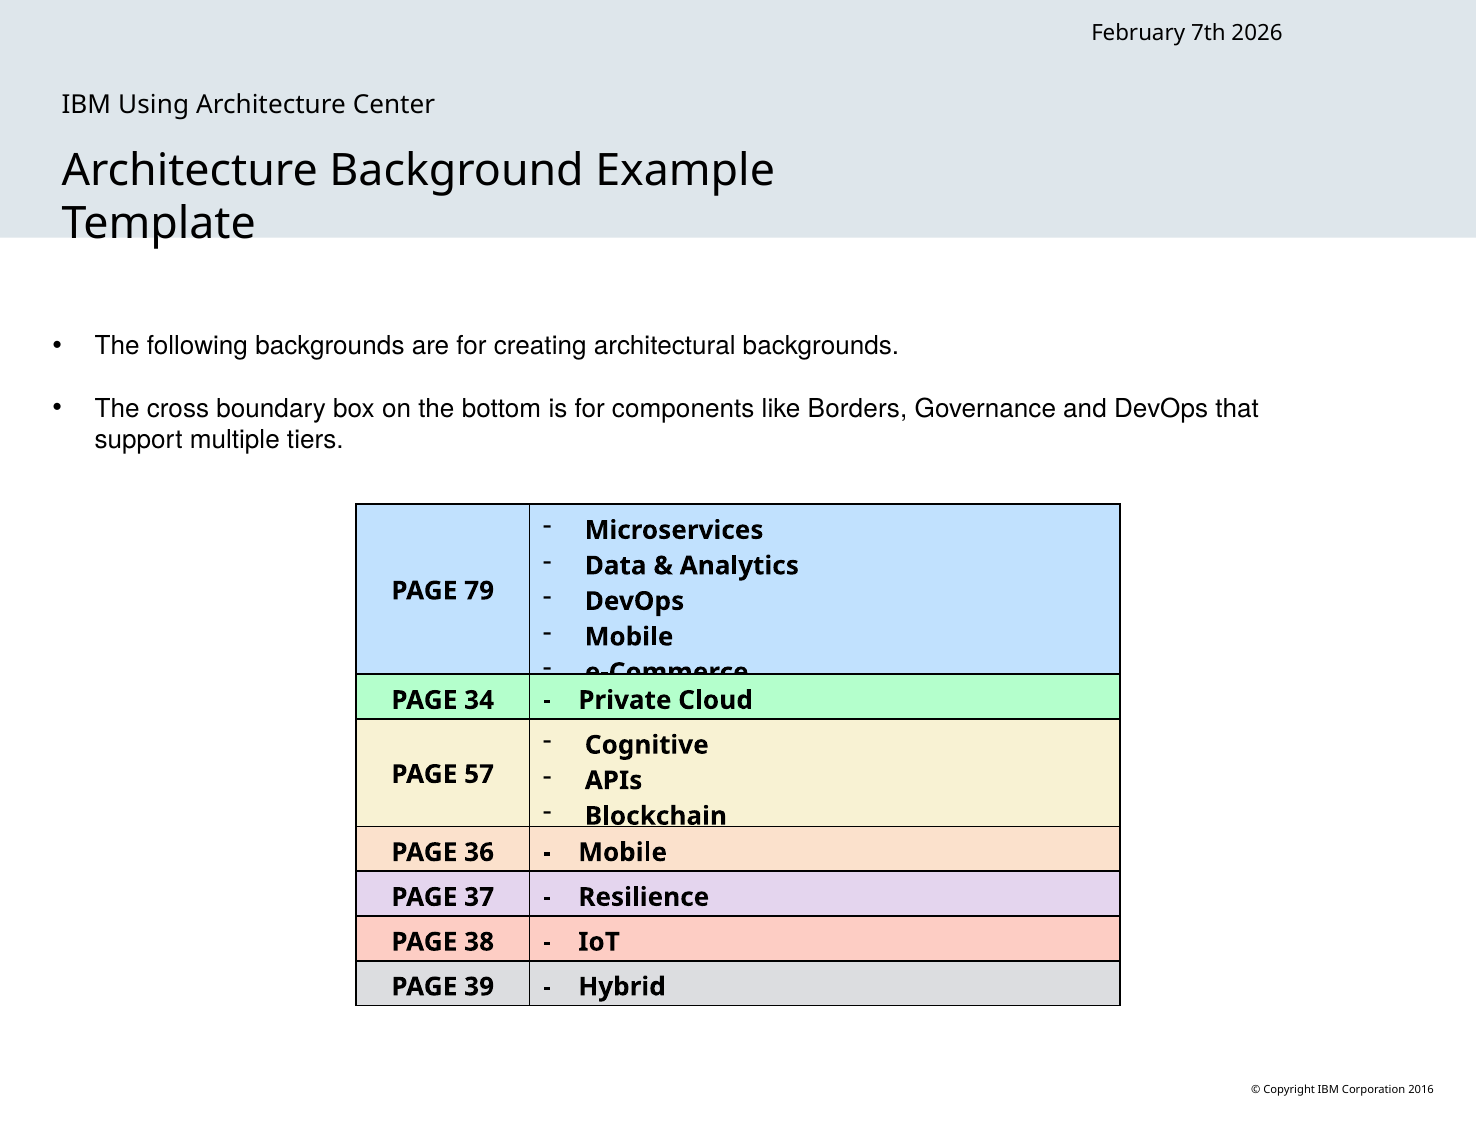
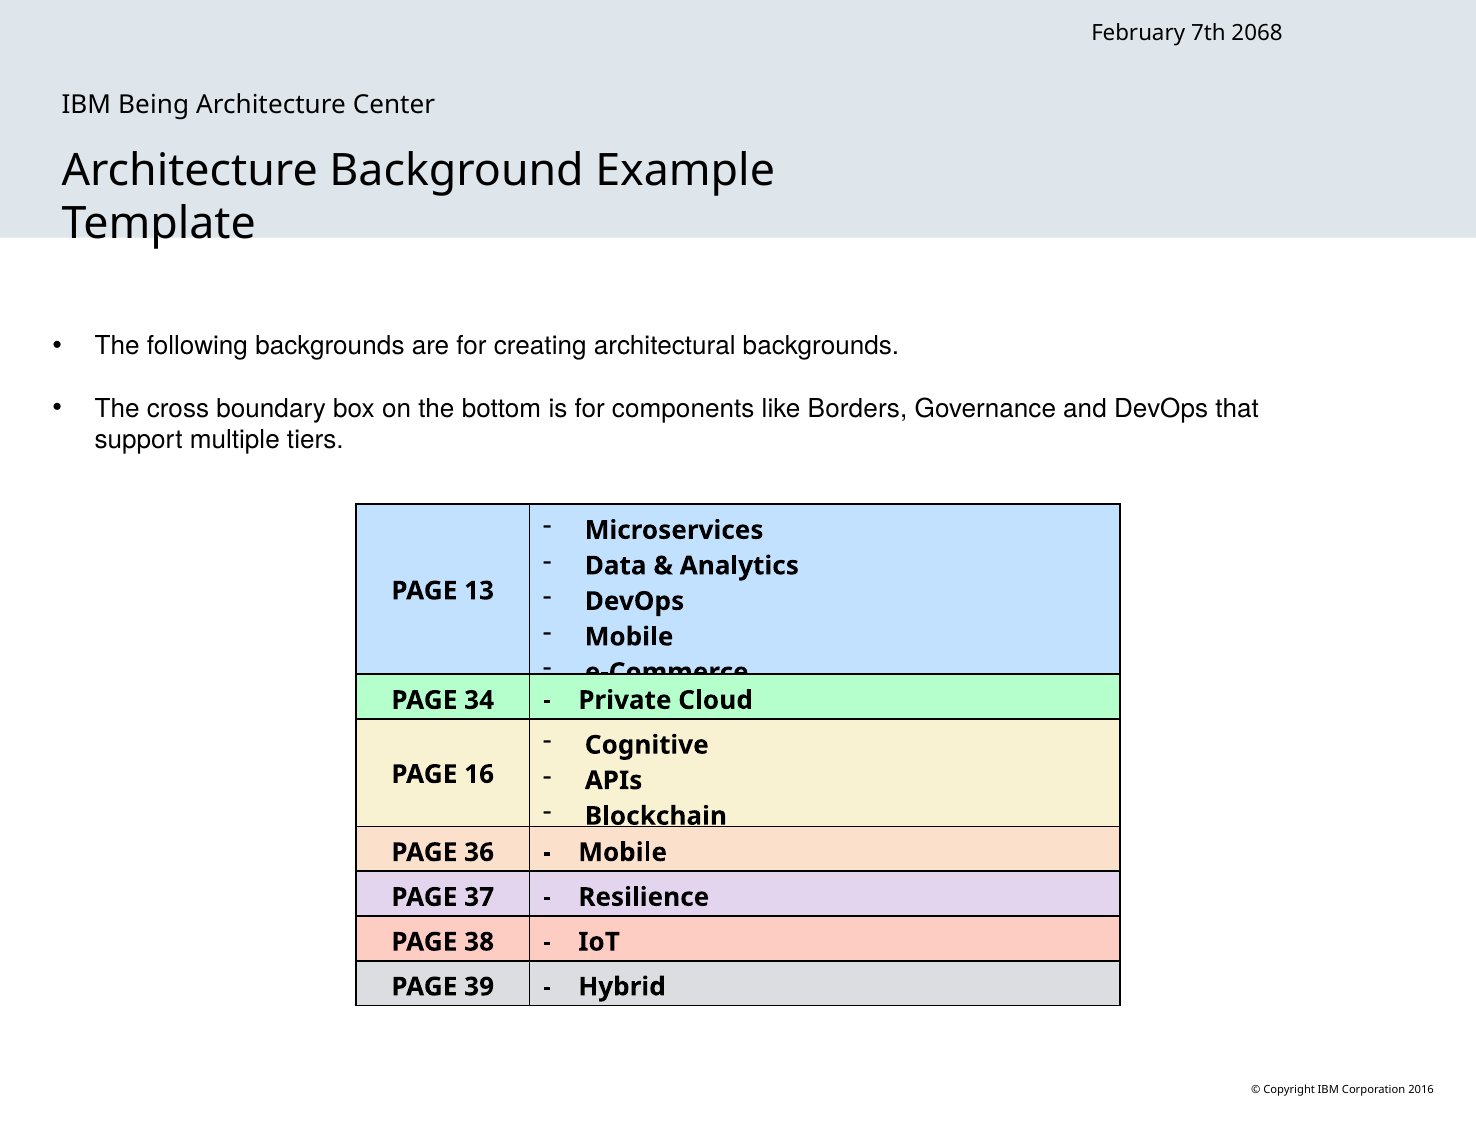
2026: 2026 -> 2068
Using: Using -> Being
79: 79 -> 13
57: 57 -> 16
